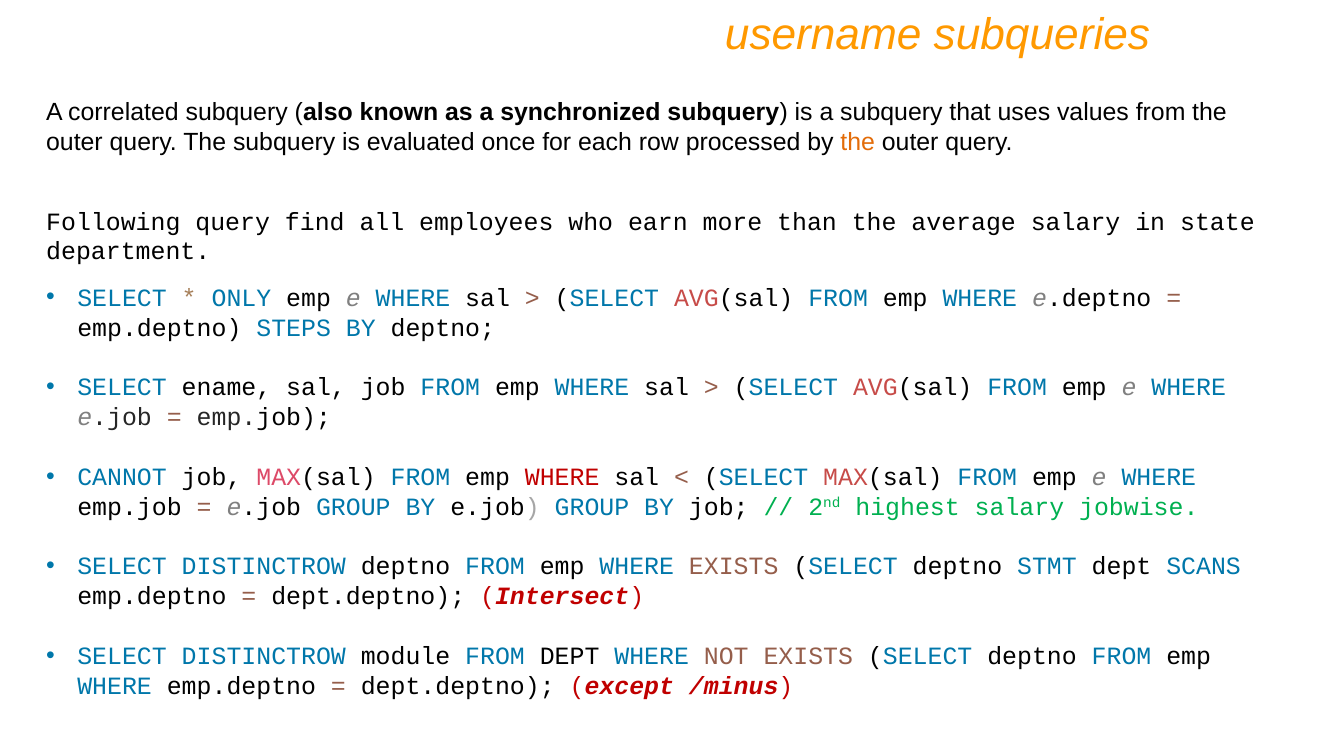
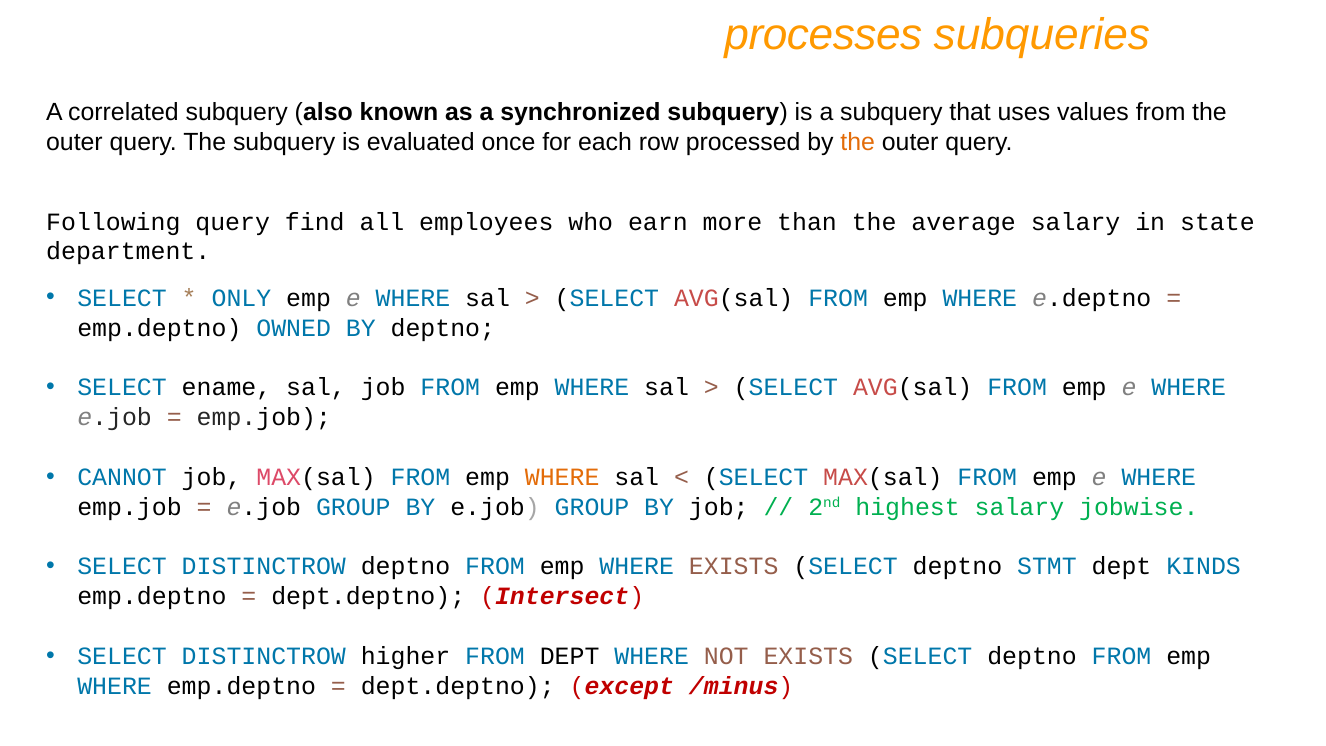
username: username -> processes
STEPS: STEPS -> OWNED
WHERE at (562, 477) colour: red -> orange
SCANS: SCANS -> KINDS
module: module -> higher
